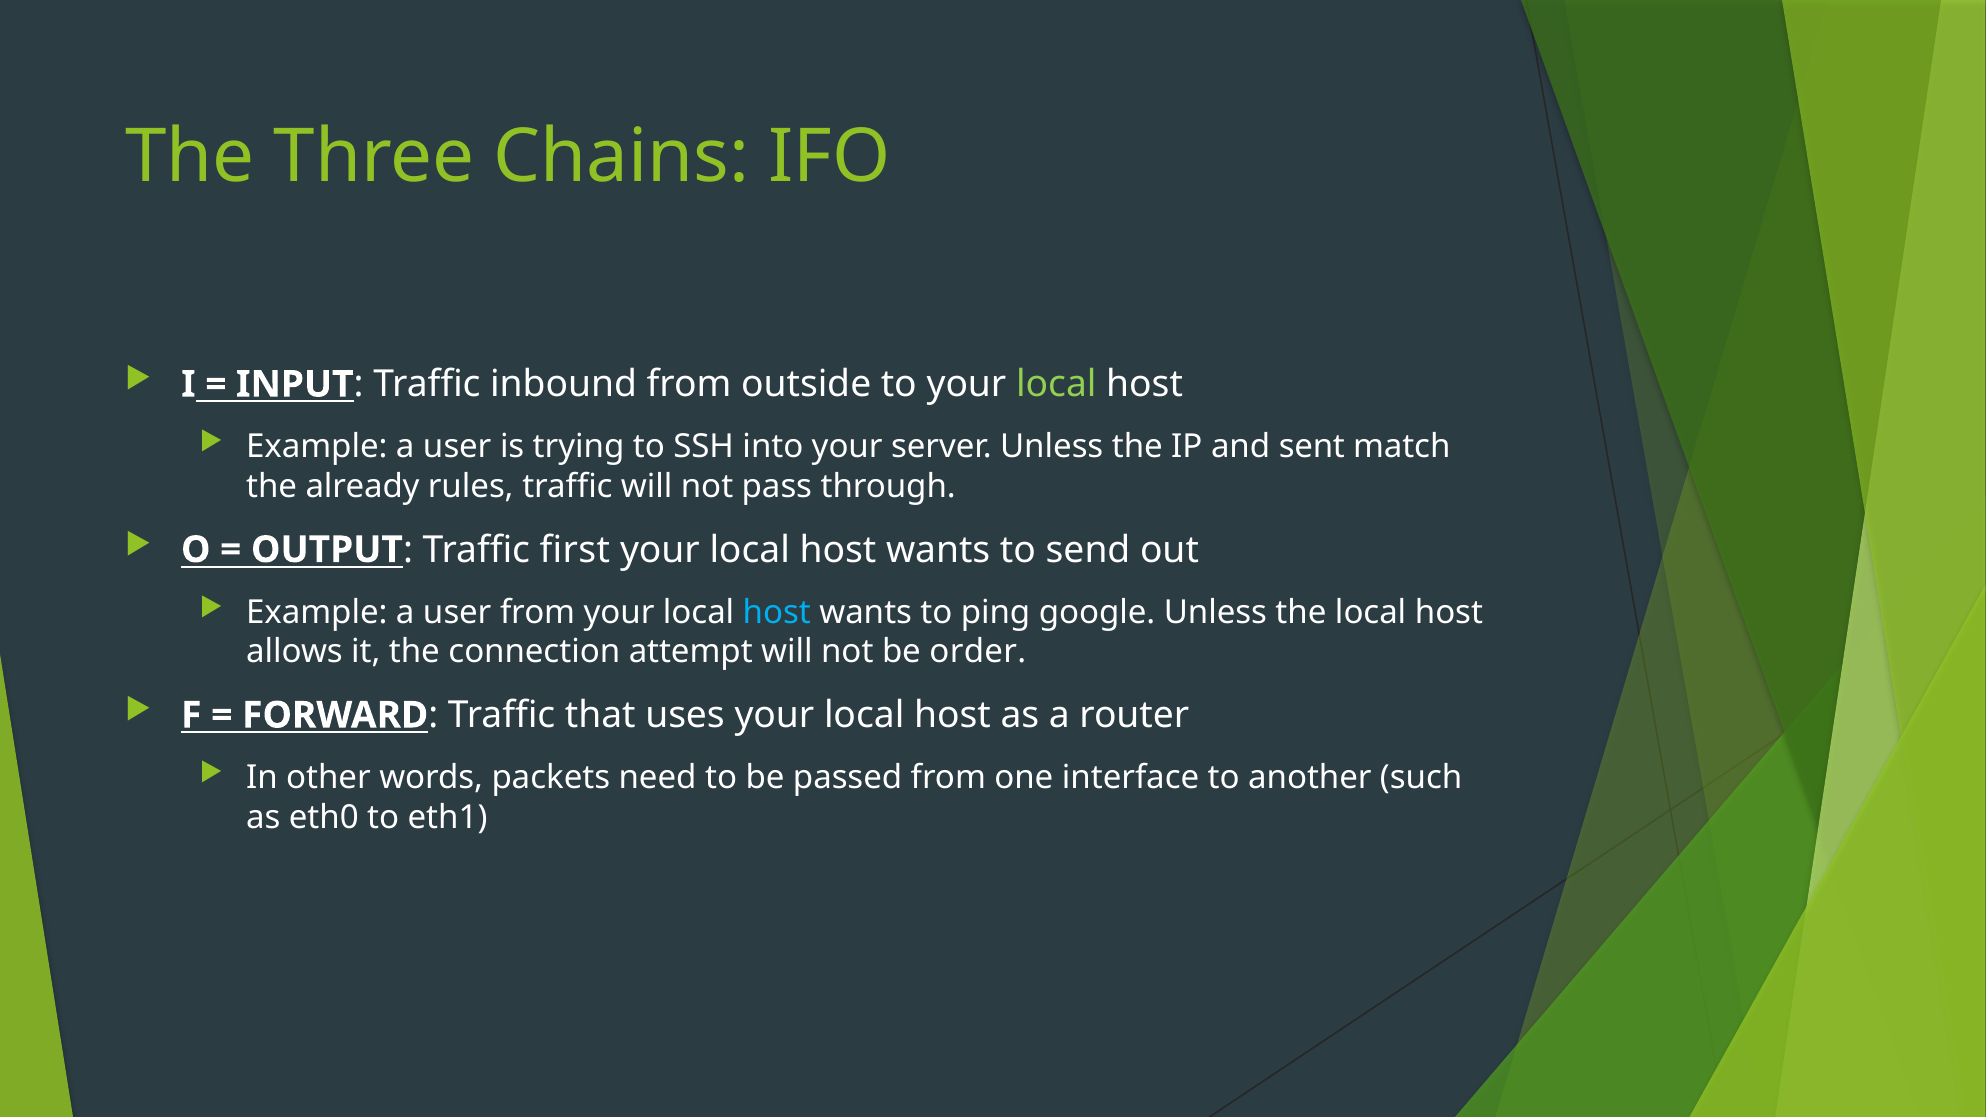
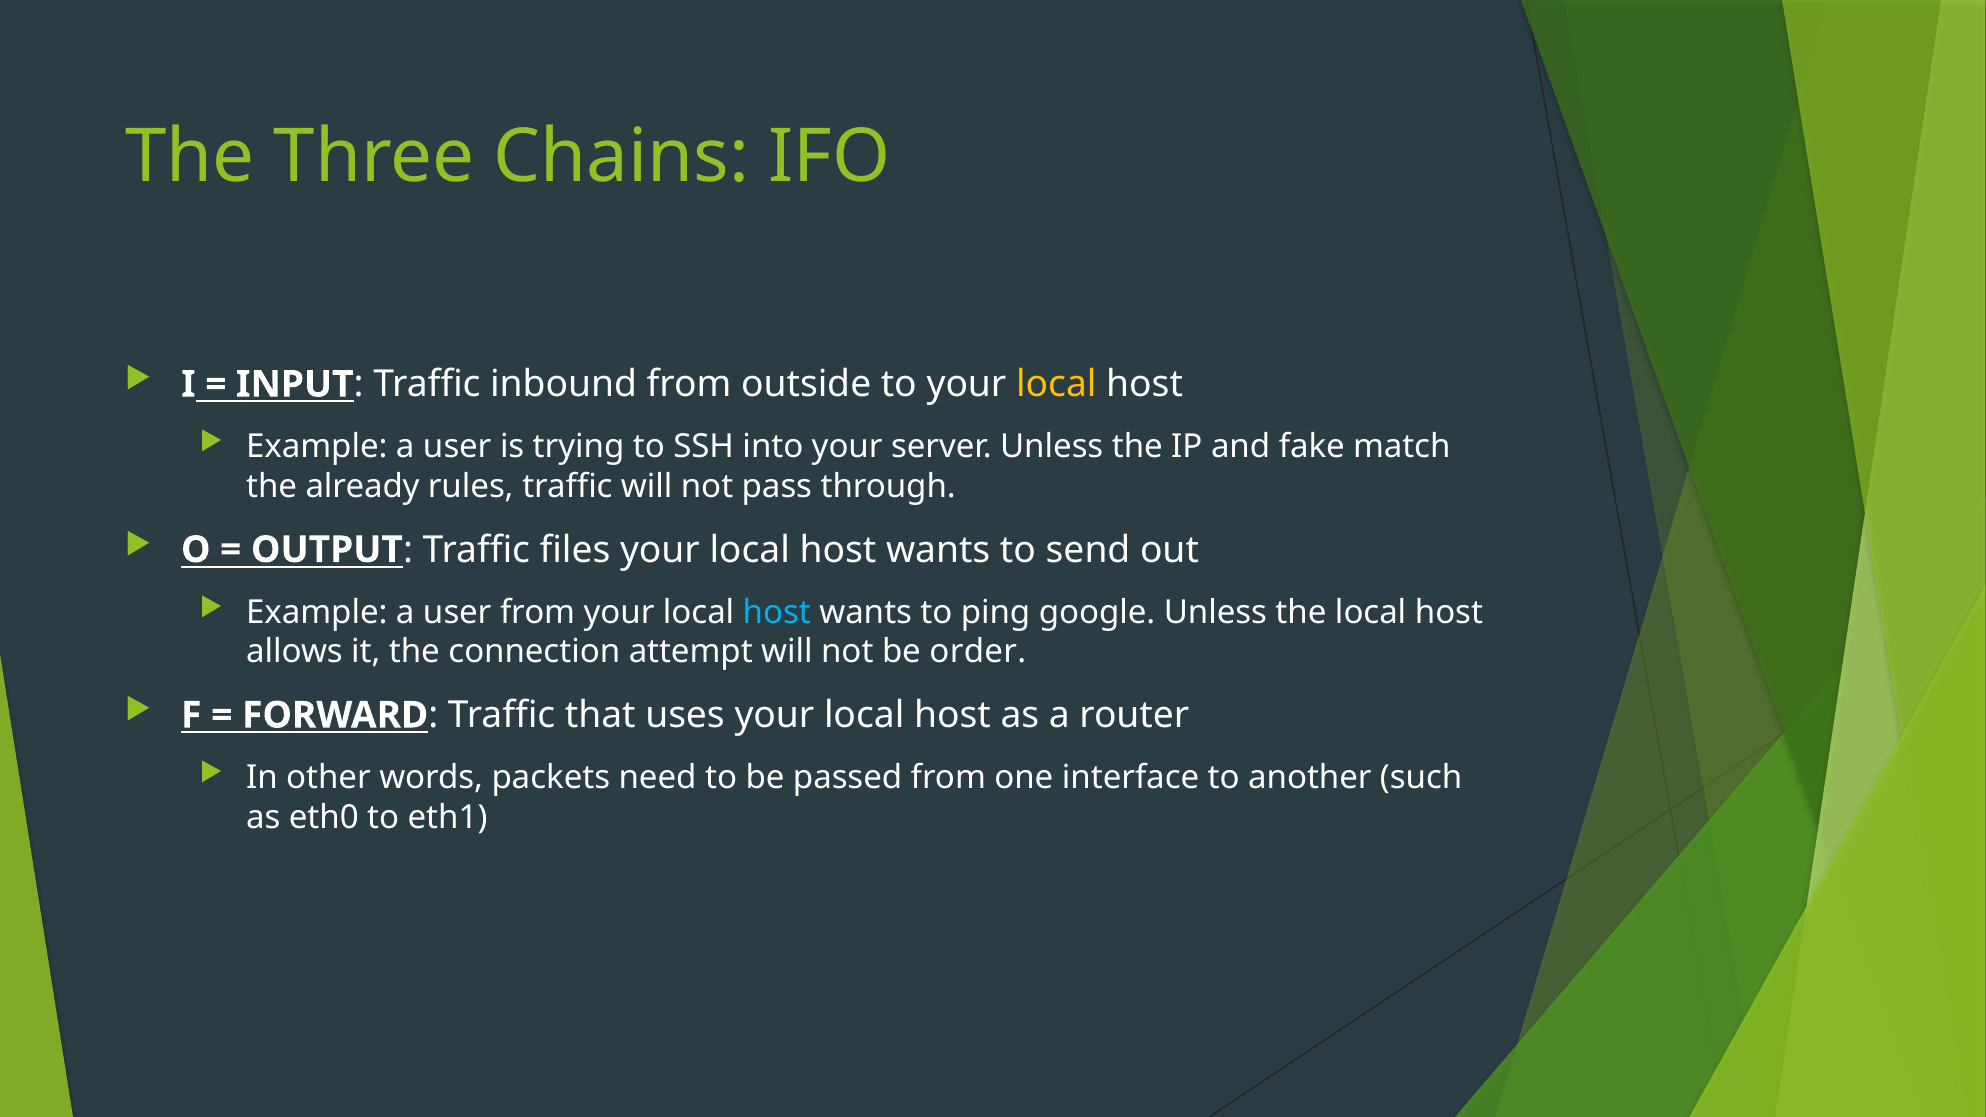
local at (1056, 384) colour: light green -> yellow
sent: sent -> fake
first: first -> files
